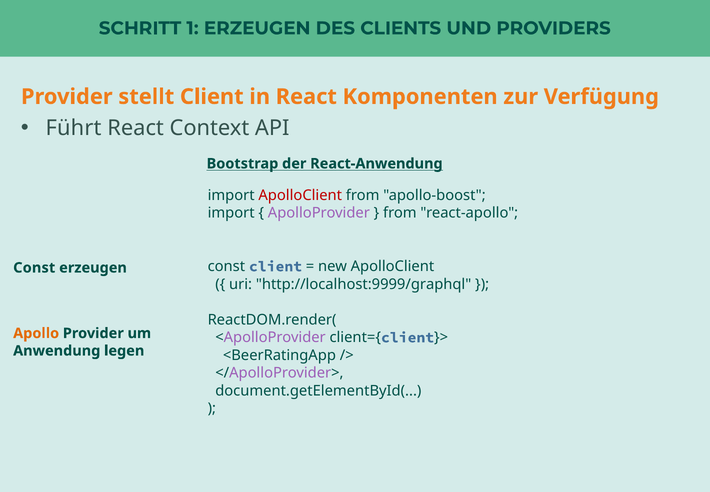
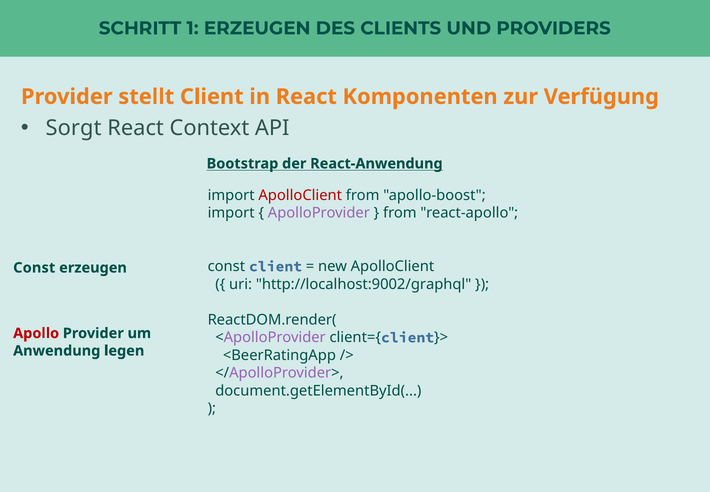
Führt: Führt -> Sorgt
http://localhost:9999/graphql: http://localhost:9999/graphql -> http://localhost:9002/graphql
Apollo colour: orange -> red
